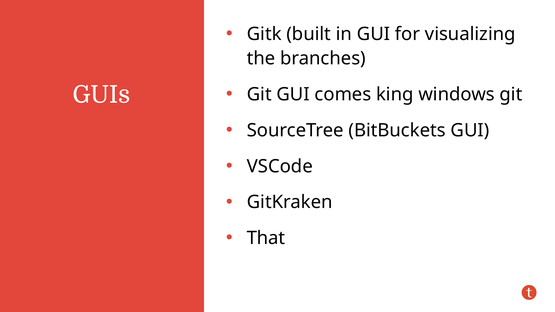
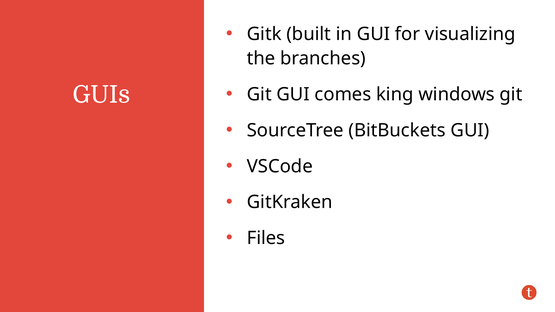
That: That -> Files
